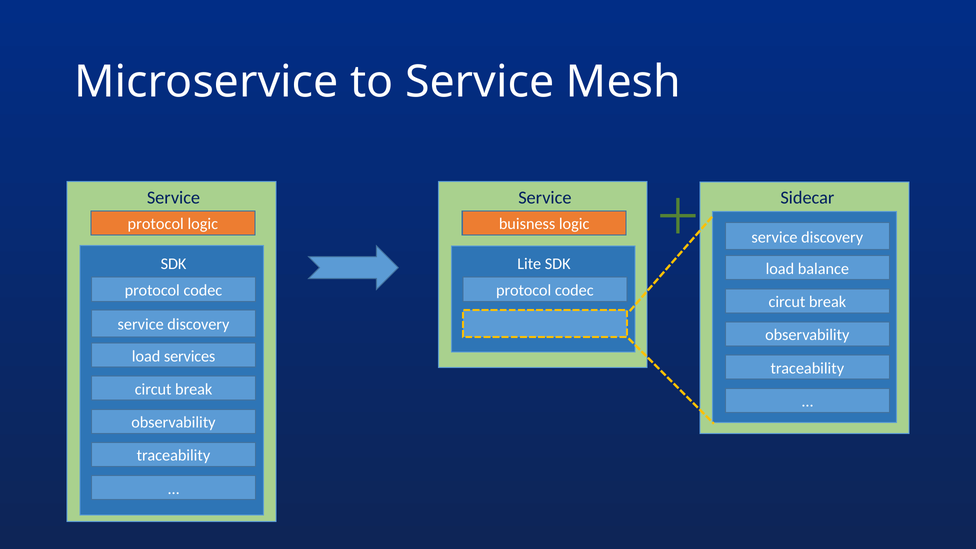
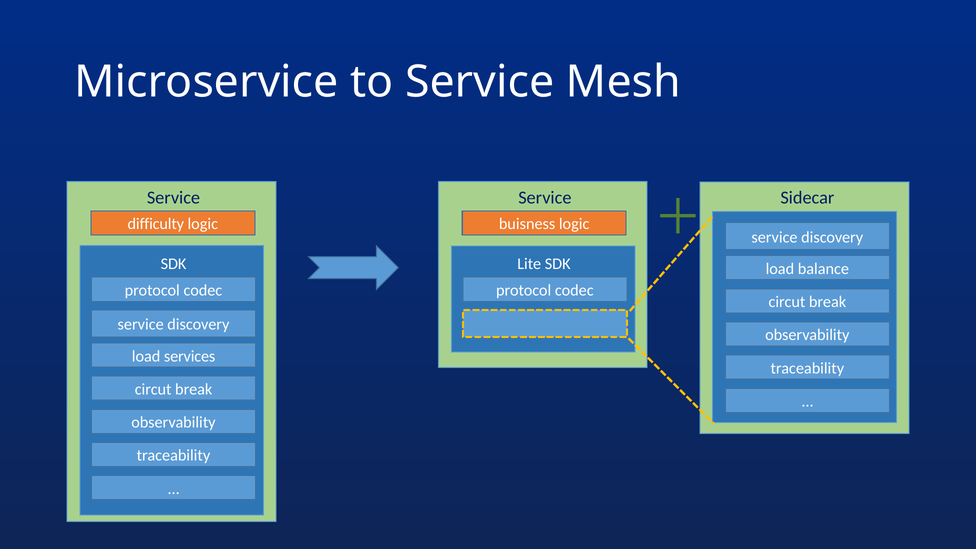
protocol at (156, 224): protocol -> difficulty
